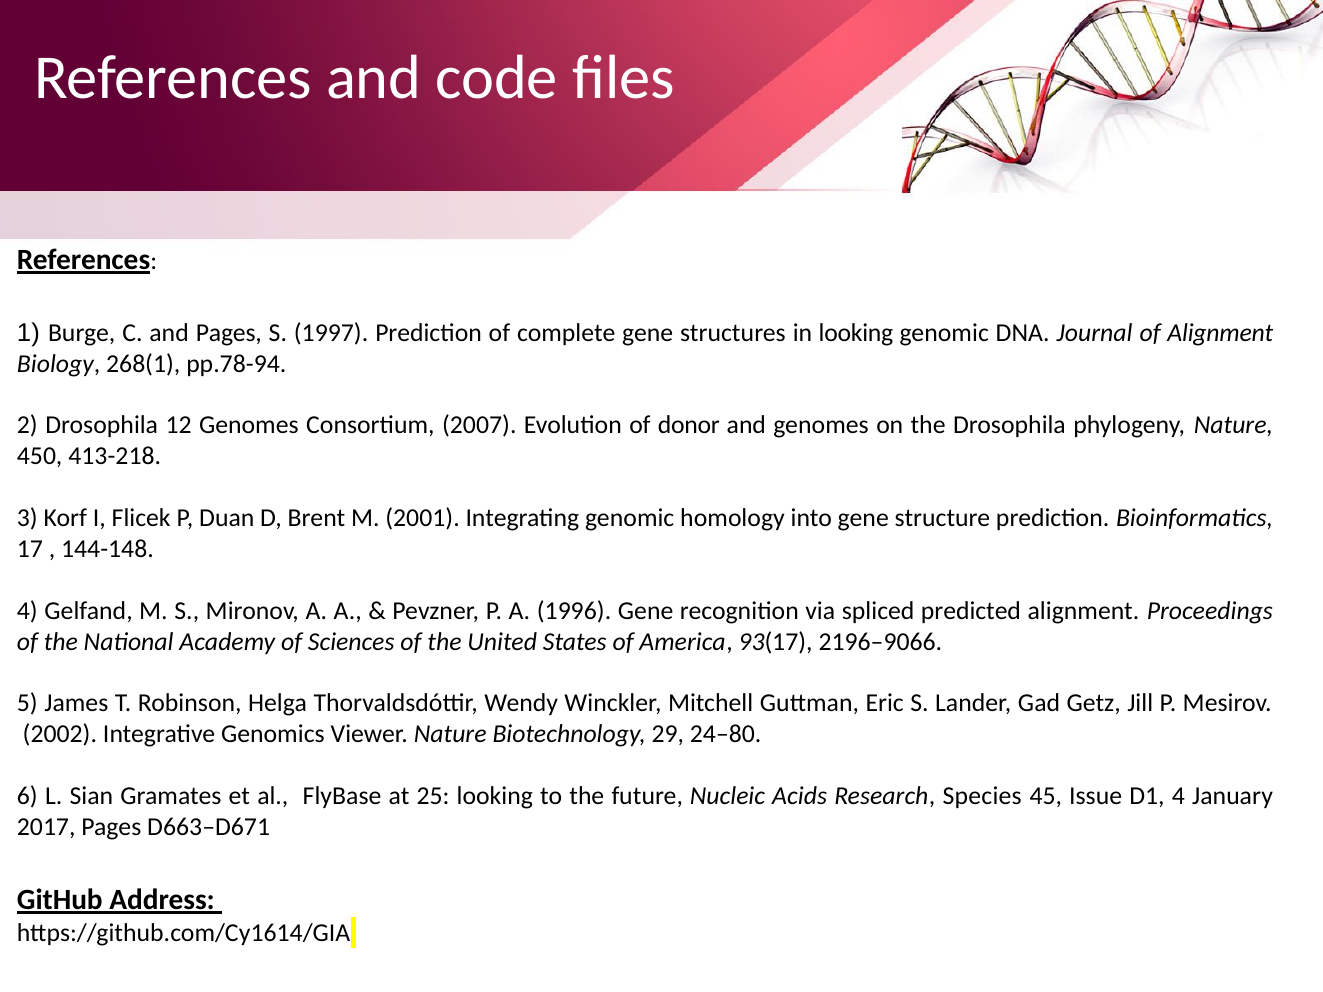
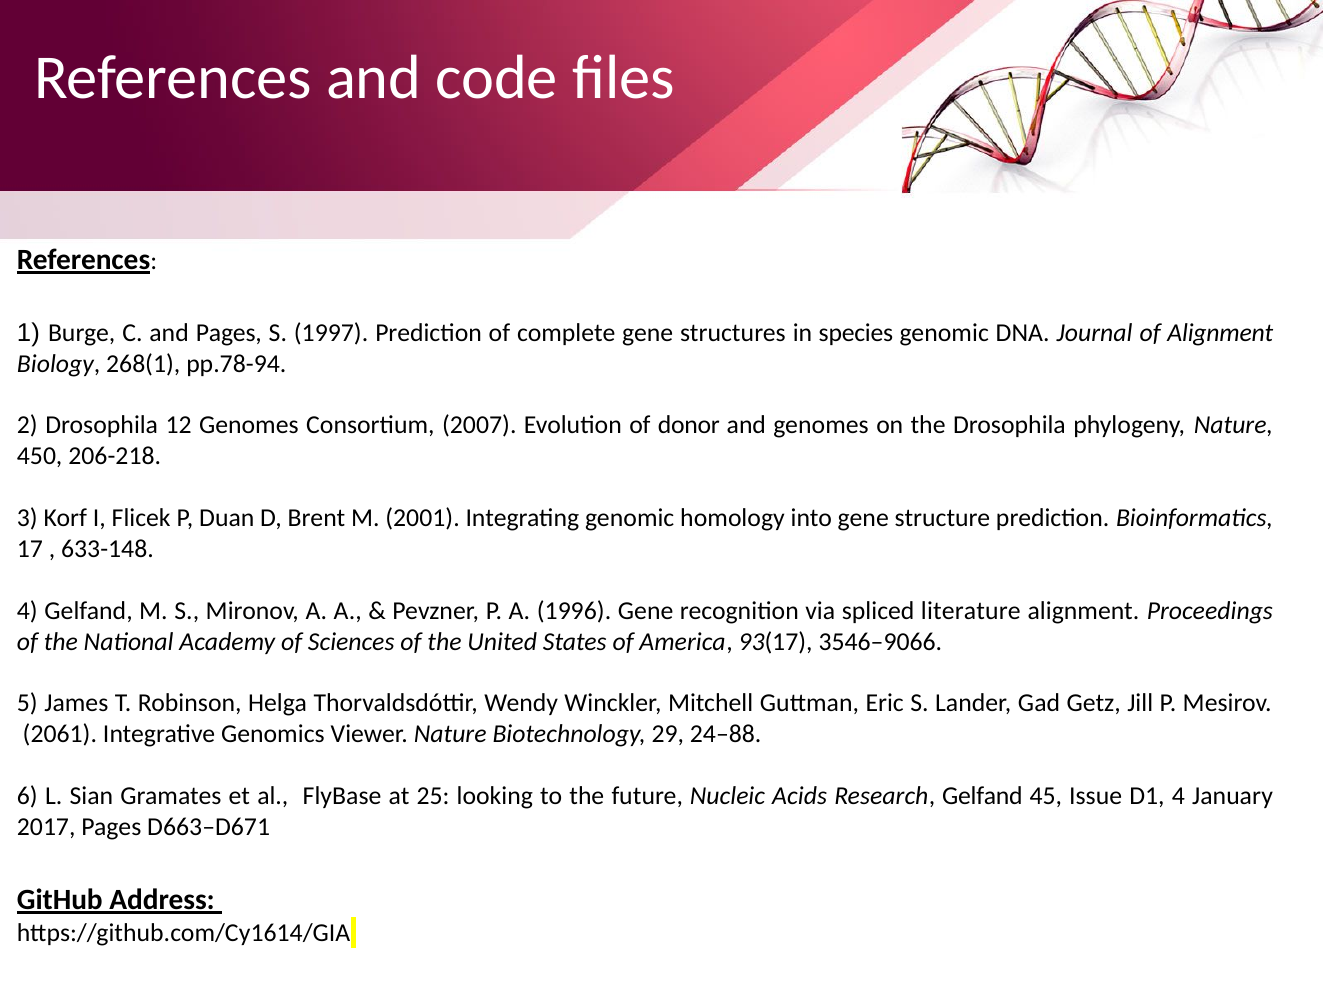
in looking: looking -> species
413-218: 413-218 -> 206-218
144-148: 144-148 -> 633-148
predicted: predicted -> literature
2196–9066: 2196–9066 -> 3546–9066
2002: 2002 -> 2061
24–80: 24–80 -> 24–88
Research Species: Species -> Gelfand
